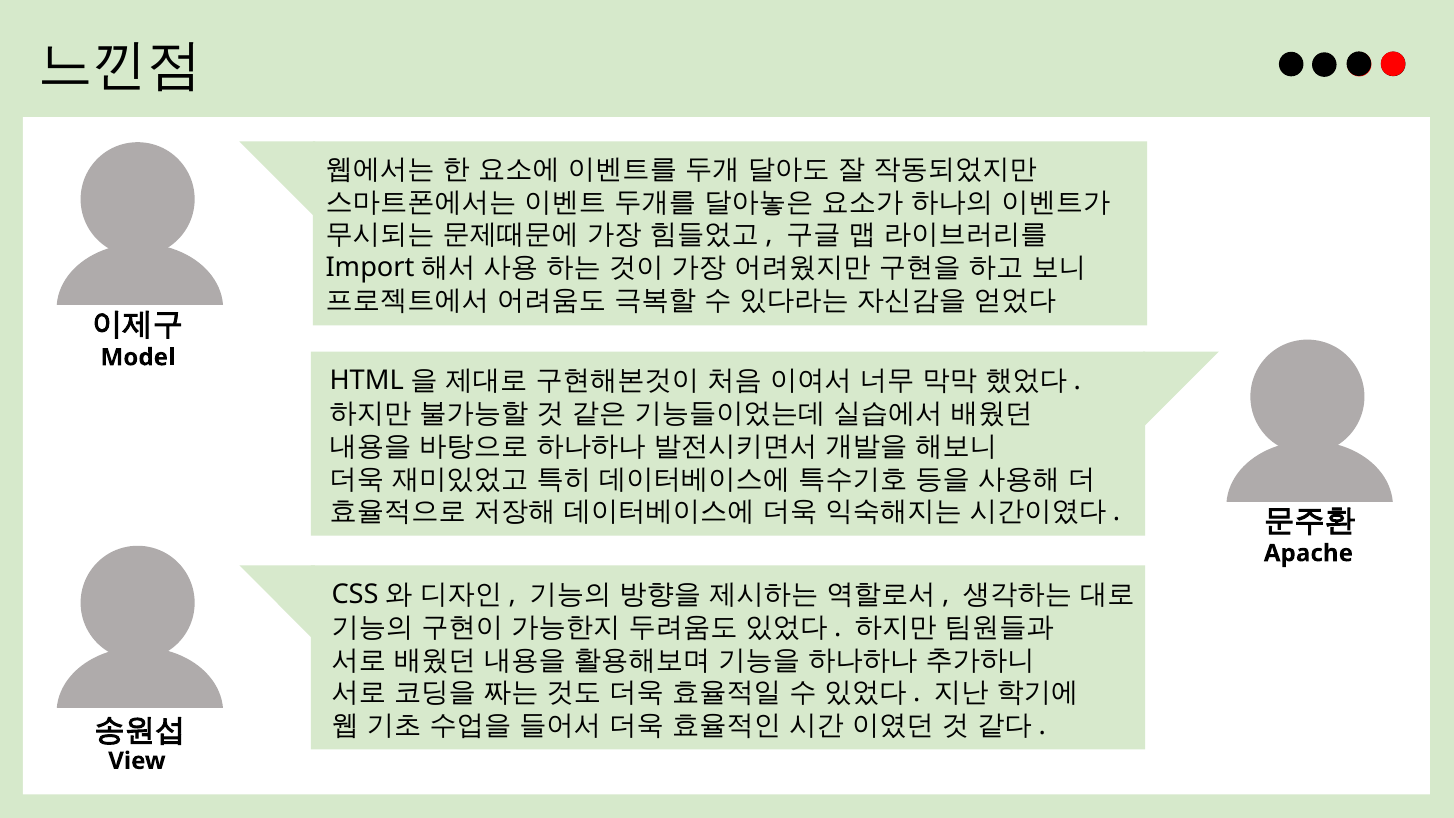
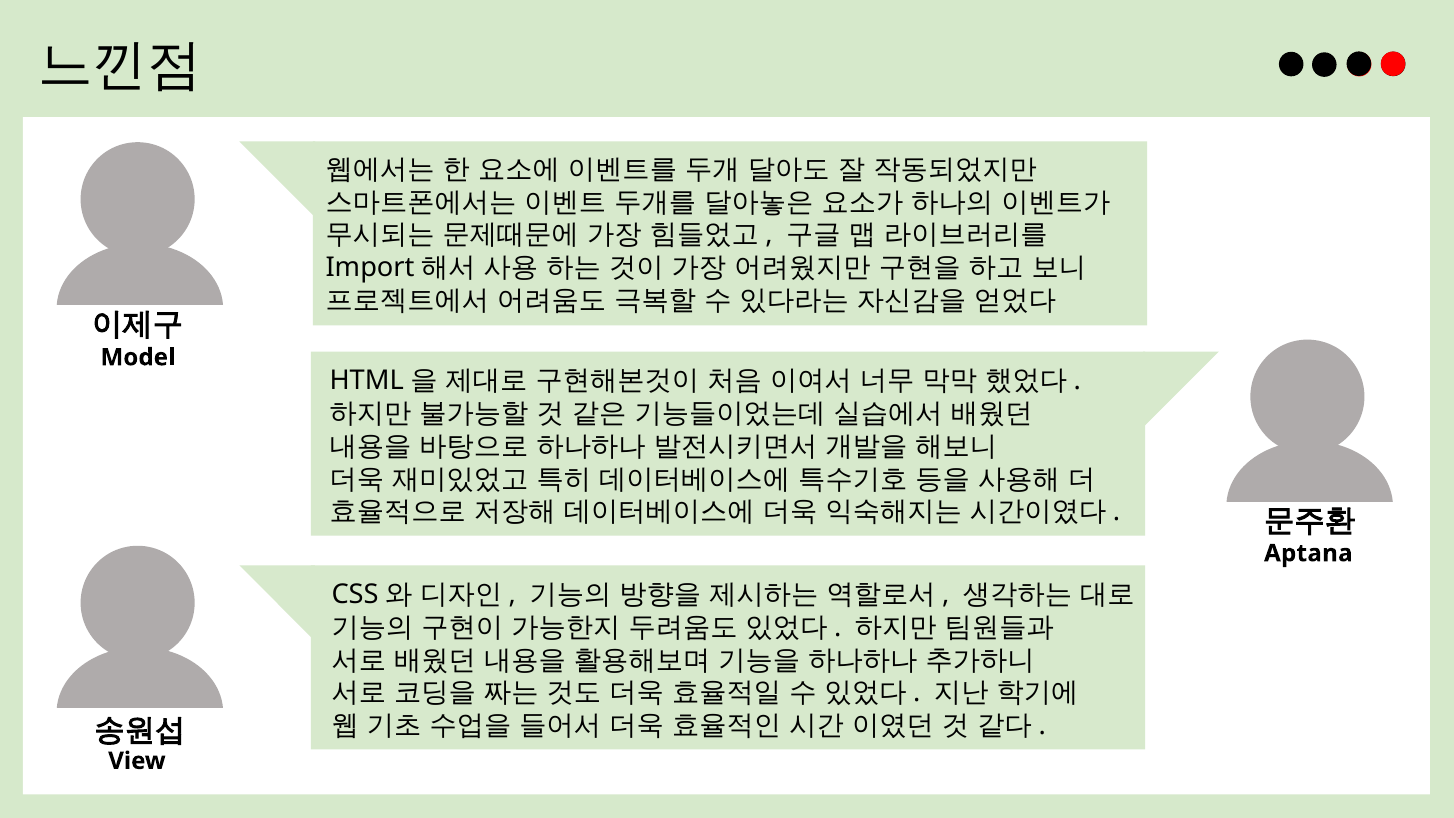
Apache: Apache -> Aptana
